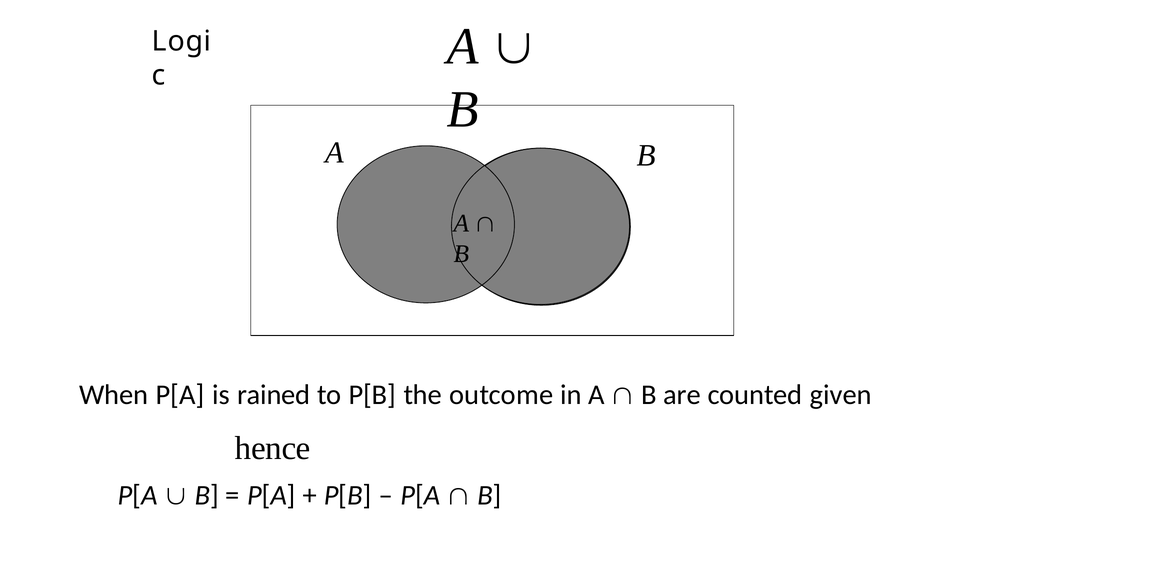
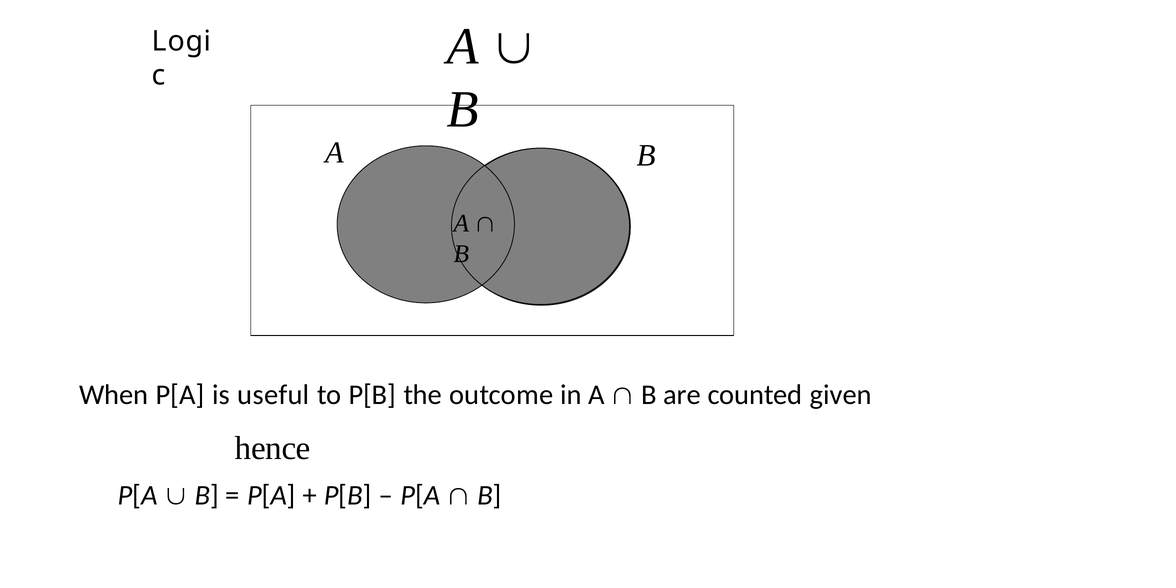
rained: rained -> useful
